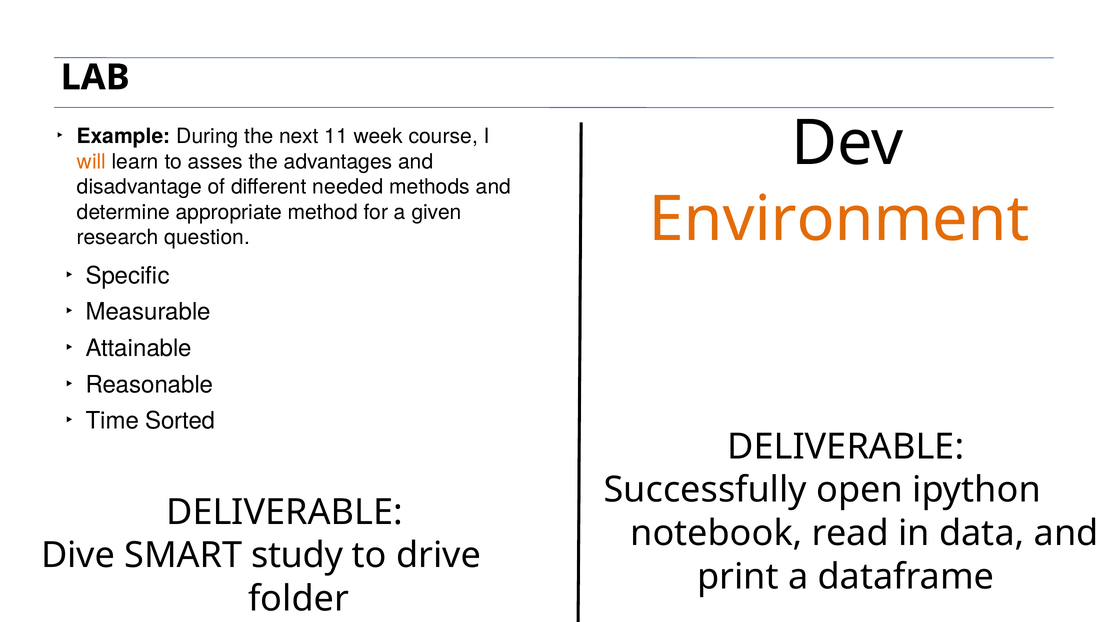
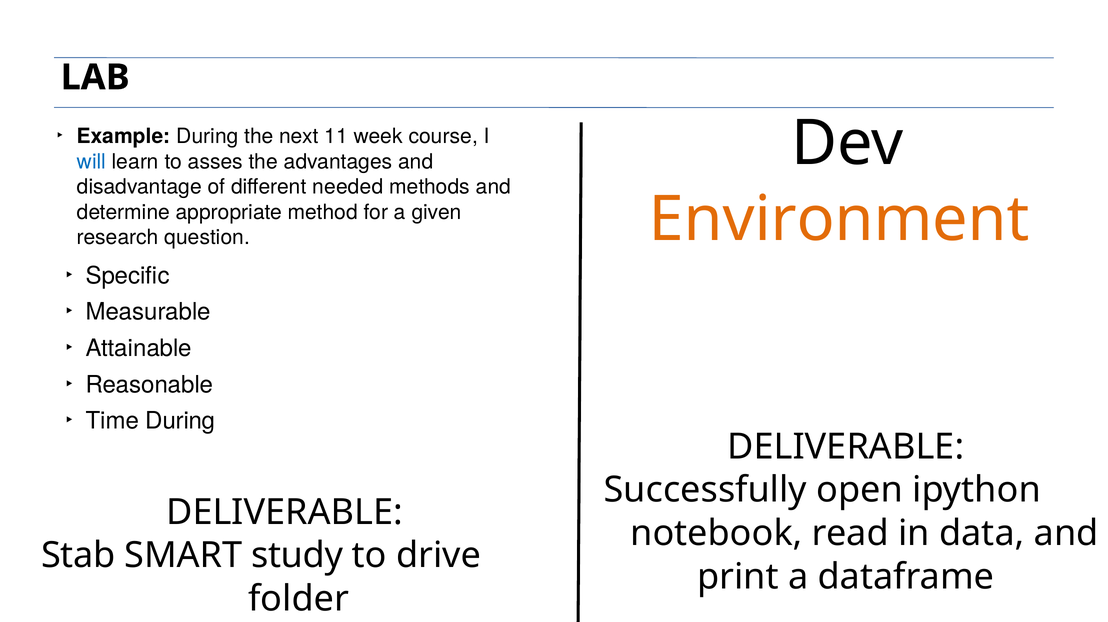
will colour: orange -> blue
Time Sorted: Sorted -> During
Dive: Dive -> Stab
